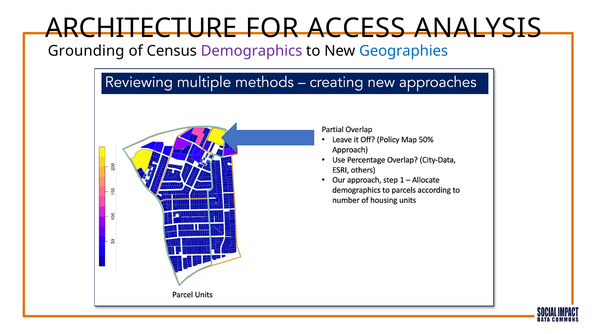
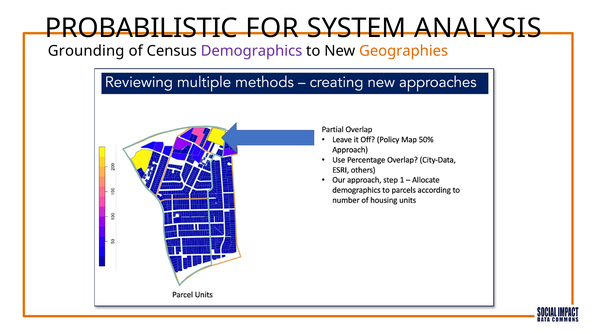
ARCHITECTURE: ARCHITECTURE -> PROBABILISTIC
ACCESS: ACCESS -> SYSTEM
Geographies colour: blue -> orange
